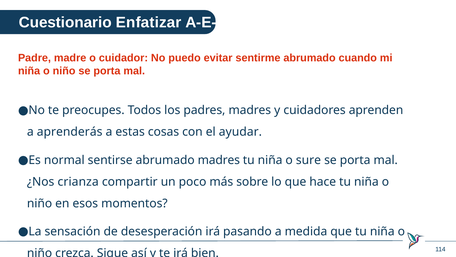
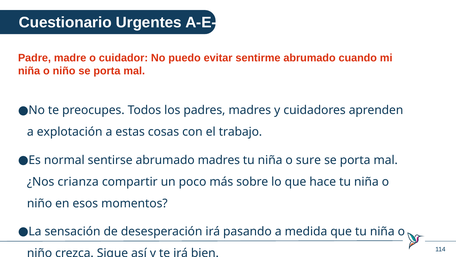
Enfatizar: Enfatizar -> Urgentes
aprenderás: aprenderás -> explotación
ayudar: ayudar -> trabajo
